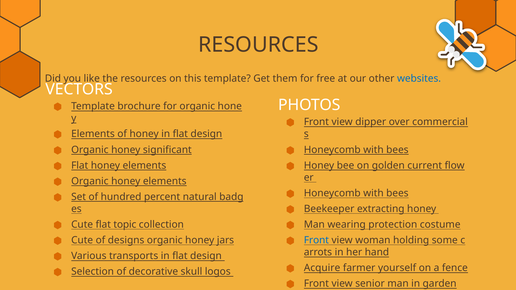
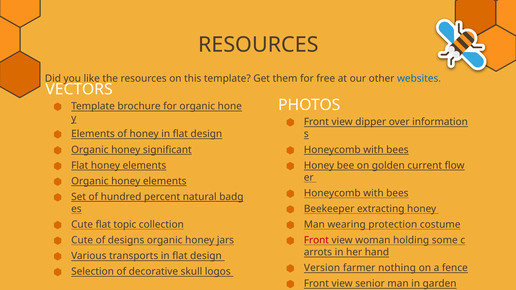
commercial: commercial -> information
Front at (316, 240) colour: blue -> red
Acquire: Acquire -> Version
yourself: yourself -> nothing
